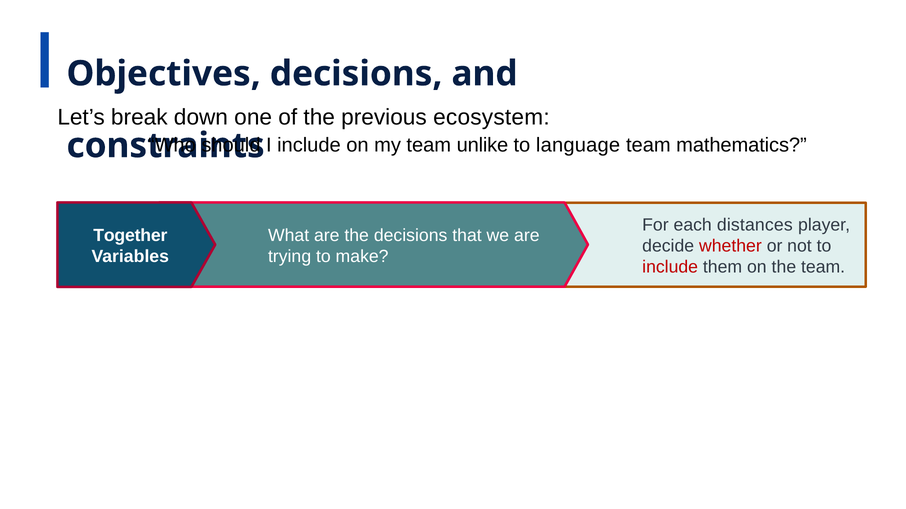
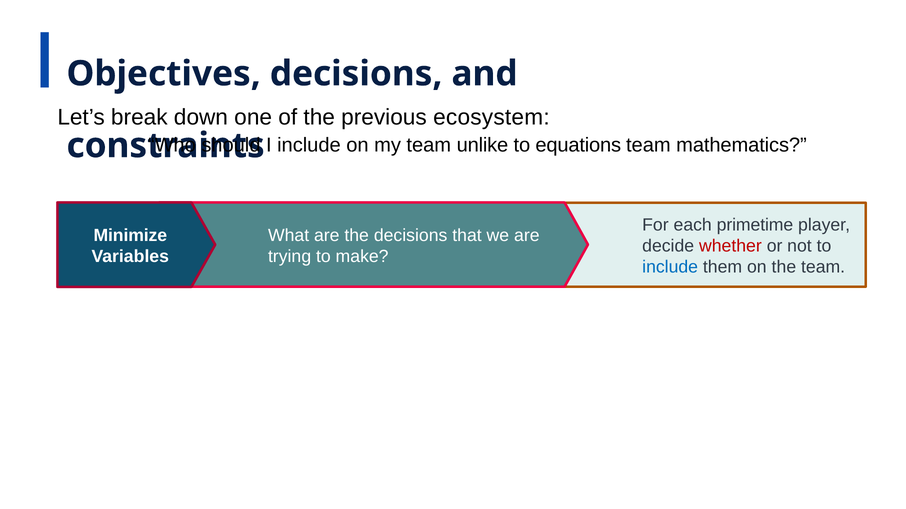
language: language -> equations
distances: distances -> primetime
Together: Together -> Minimize
include at (670, 267) colour: red -> blue
